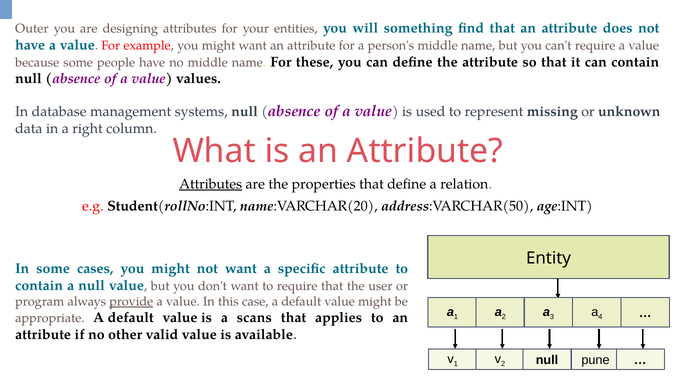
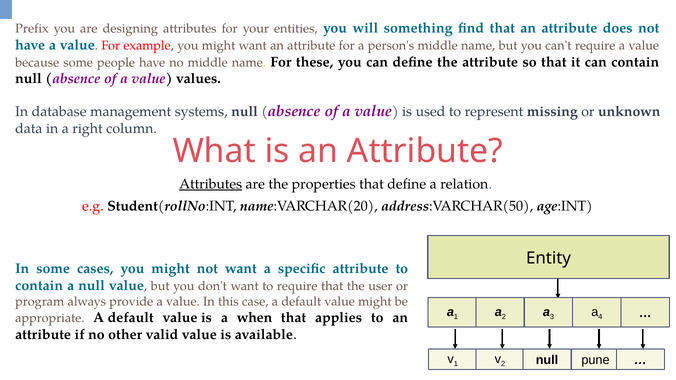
Outer: Outer -> Prefix
provide underline: present -> none
scans: scans -> when
